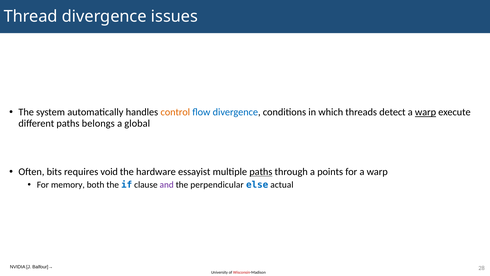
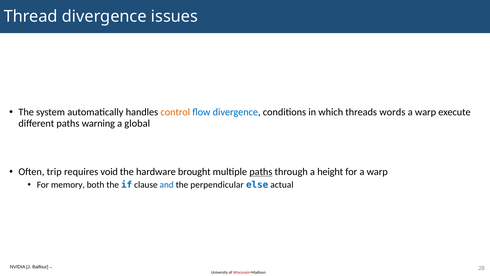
detect: detect -> words
warp at (426, 112) underline: present -> none
belongs: belongs -> warning
bits: bits -> trip
essayist: essayist -> brought
points: points -> height
and colour: purple -> blue
